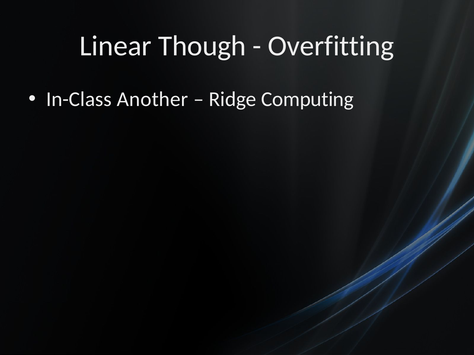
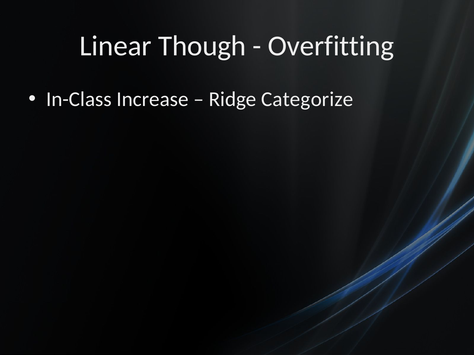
Another: Another -> Increase
Computing: Computing -> Categorize
